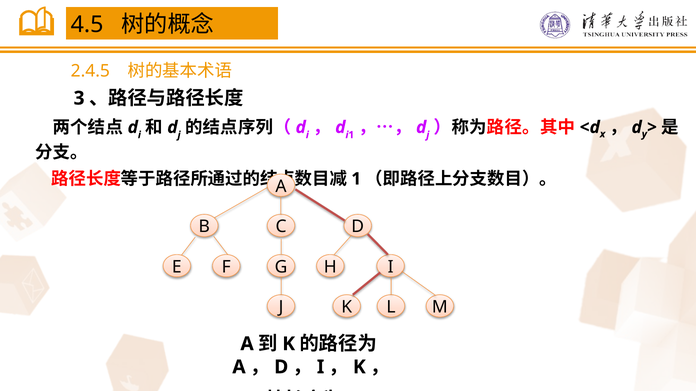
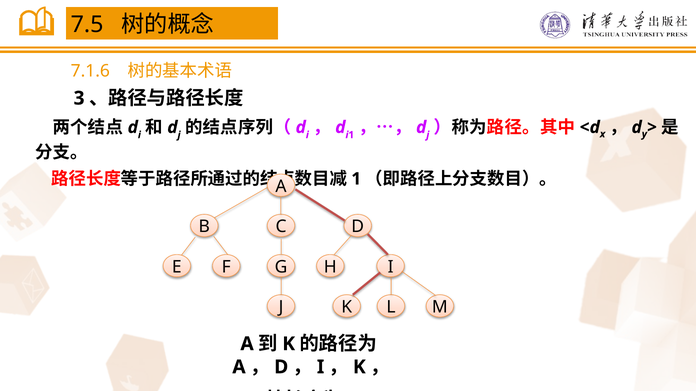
4.5: 4.5 -> 7.5
2.4.5: 2.4.5 -> 7.1.6
